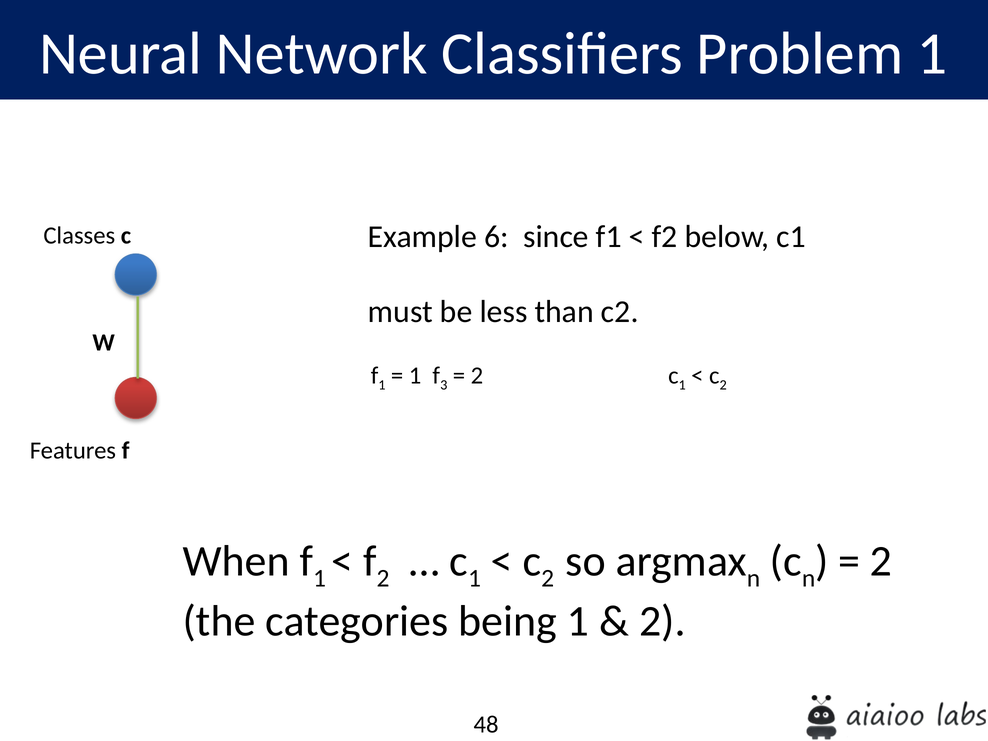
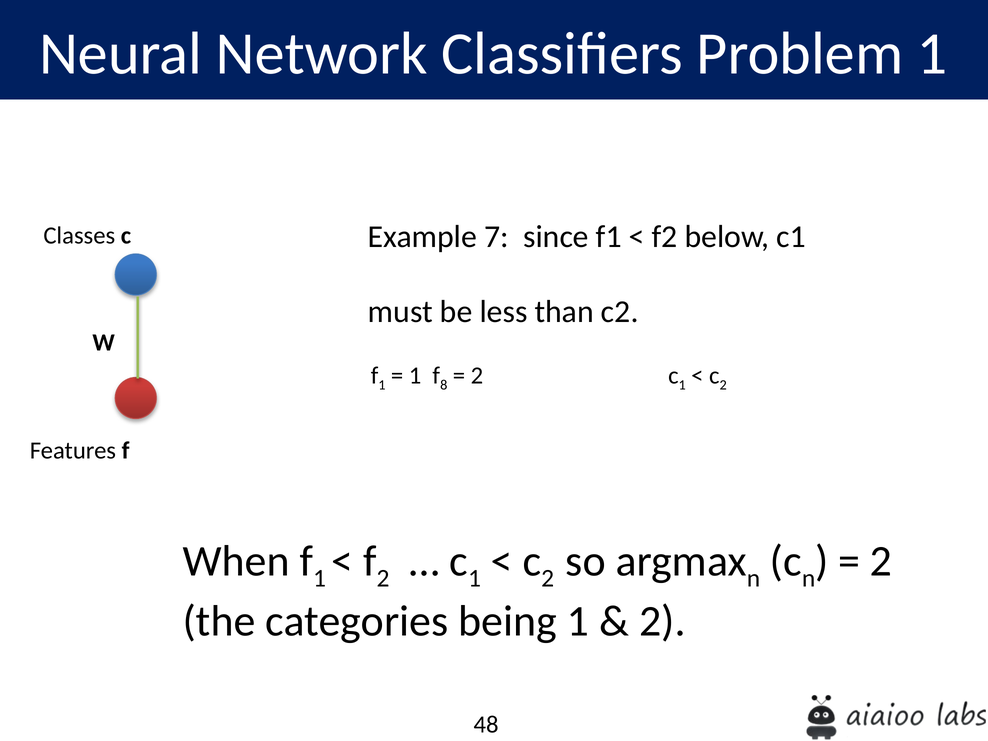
6: 6 -> 7
3: 3 -> 8
